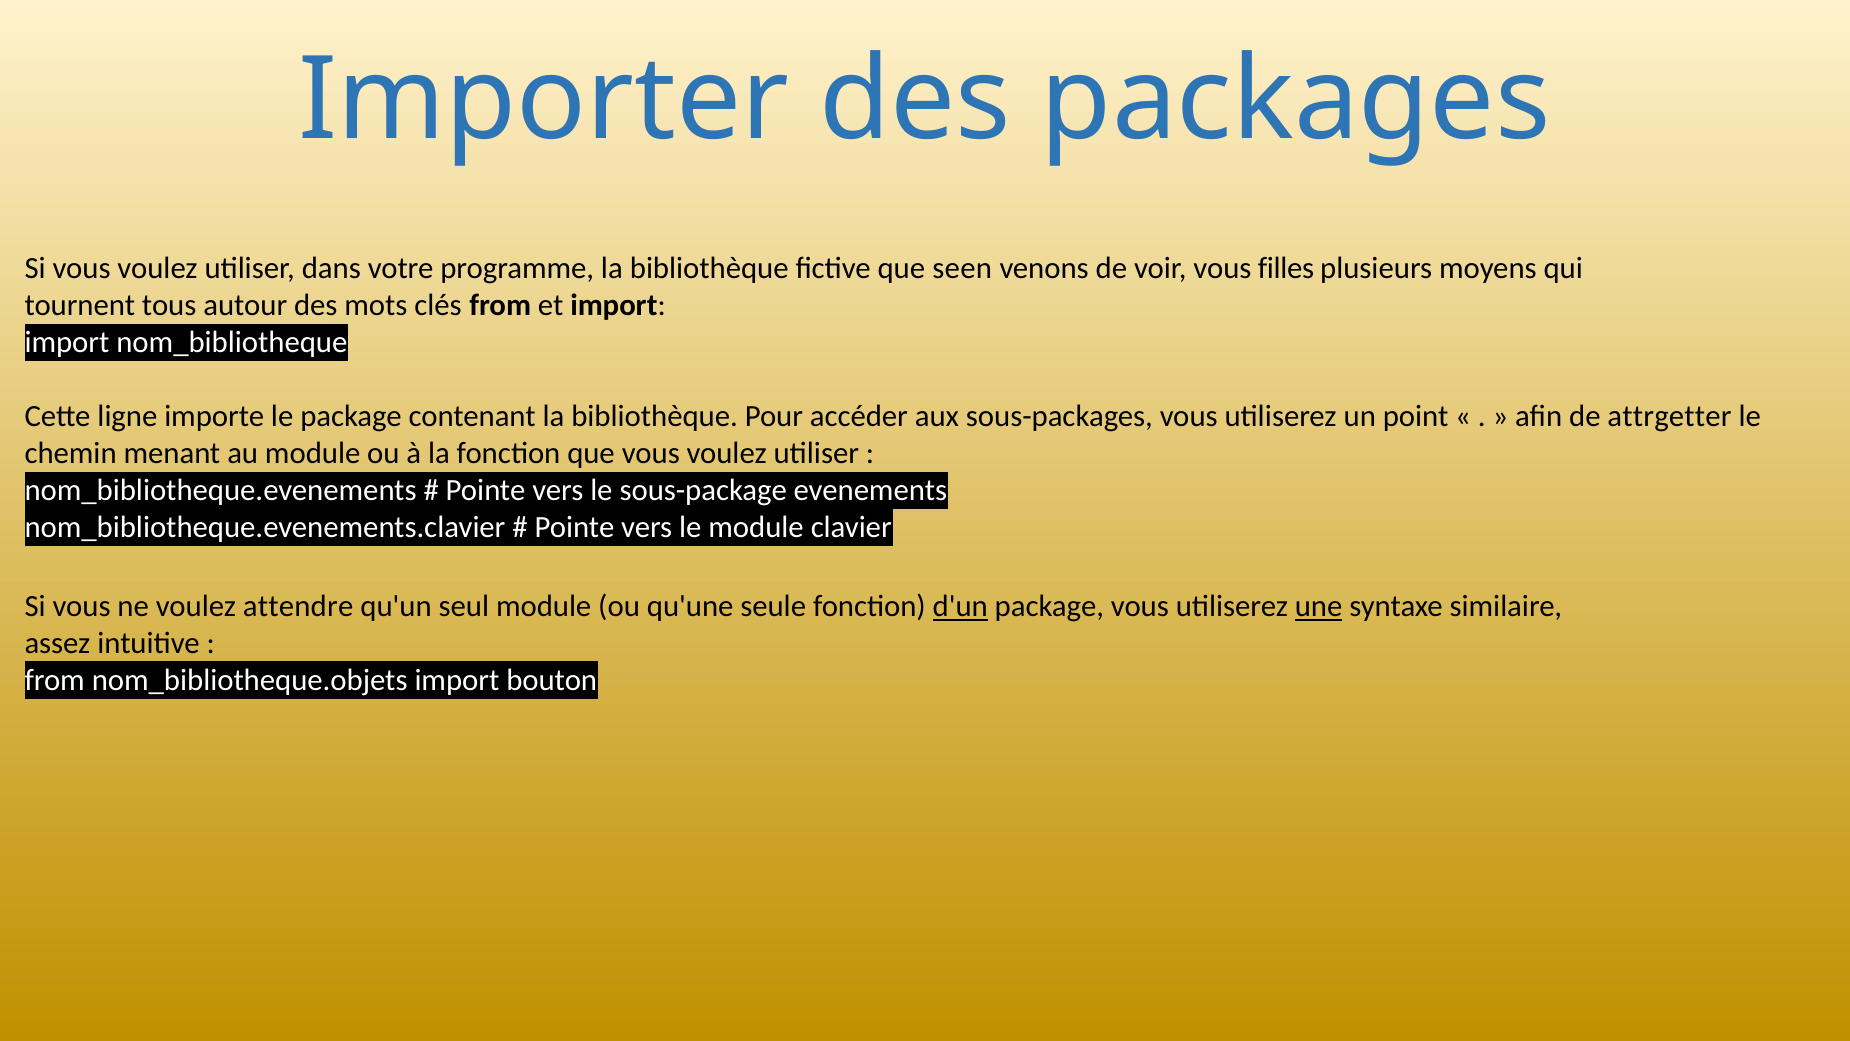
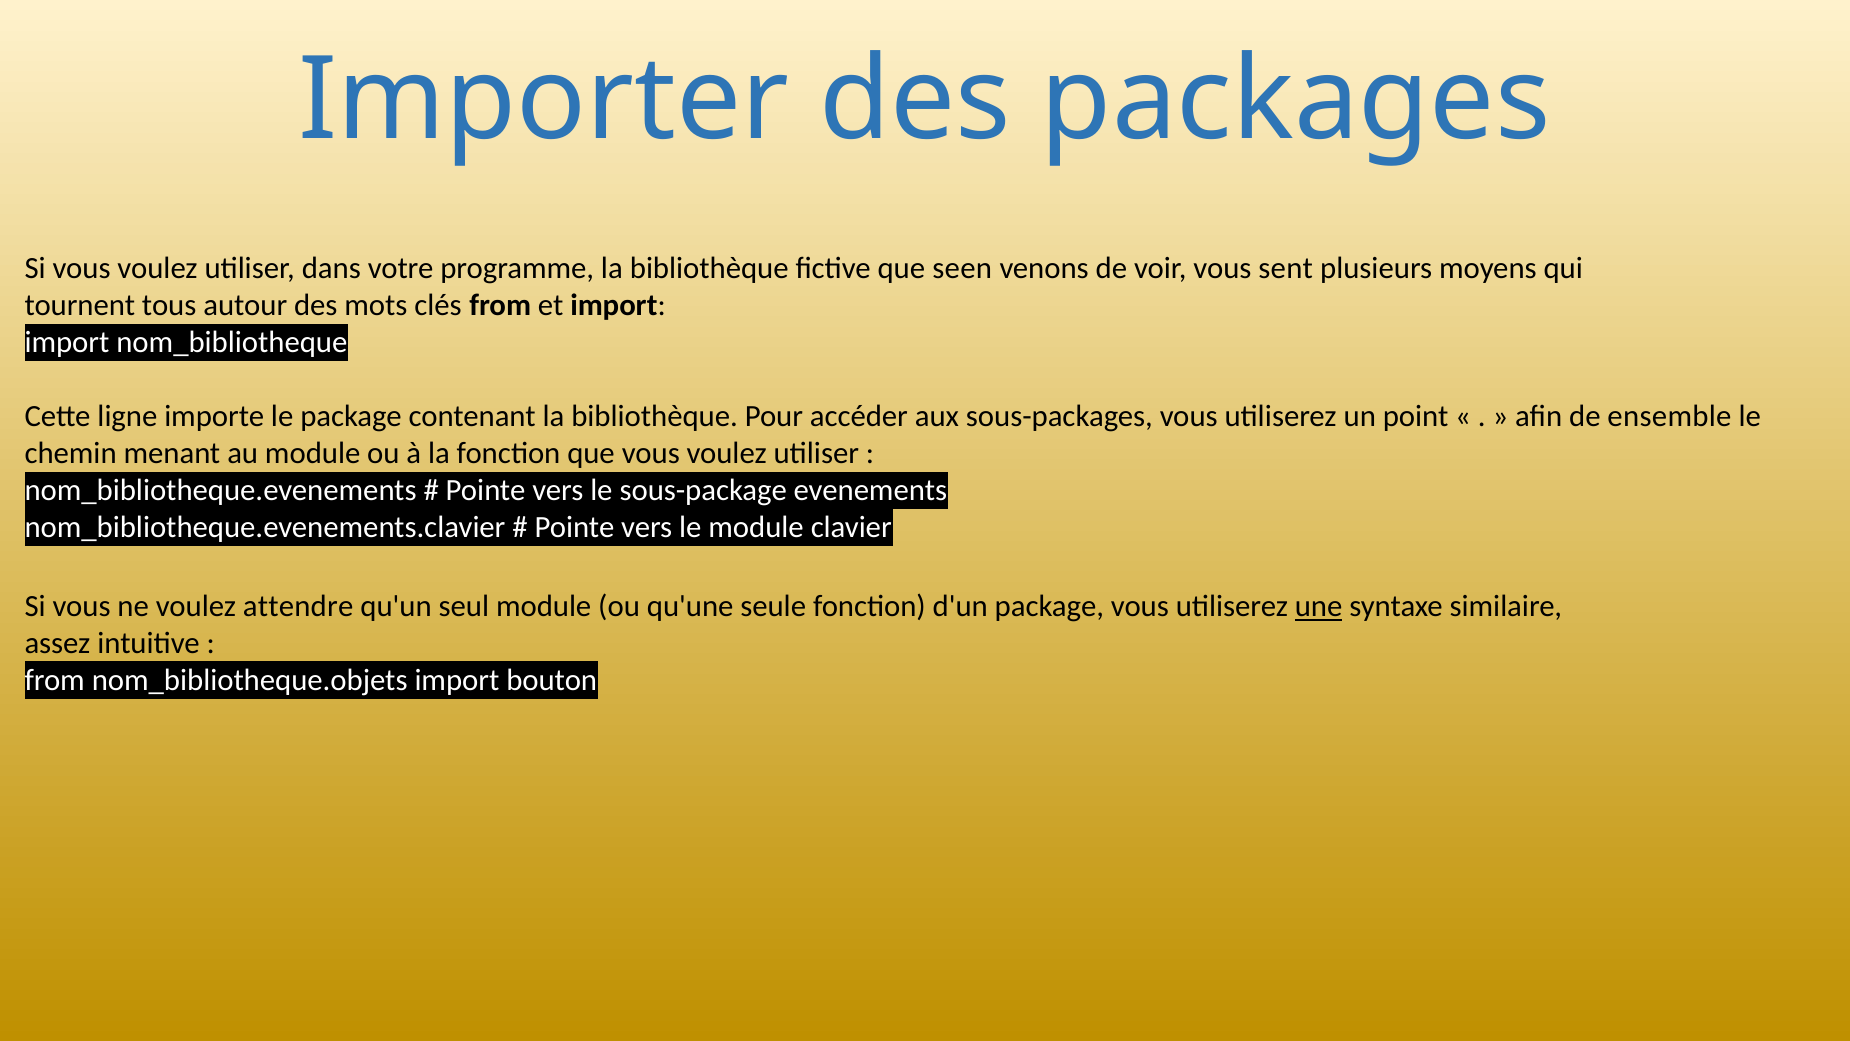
filles: filles -> sent
attrgetter: attrgetter -> ensemble
d'un underline: present -> none
